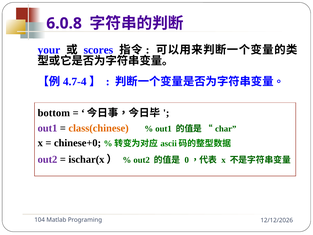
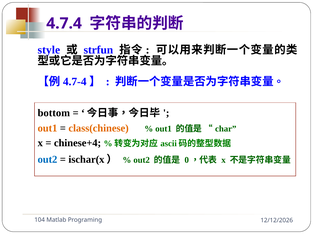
6.0.8: 6.0.8 -> 4.7.4
your: your -> style
scores: scores -> strfun
out1 at (47, 128) colour: purple -> orange
chinese+0: chinese+0 -> chinese+4
out2 at (47, 159) colour: purple -> blue
